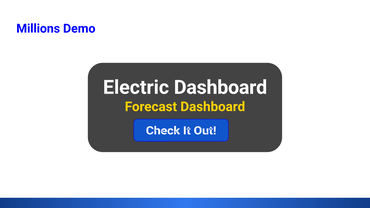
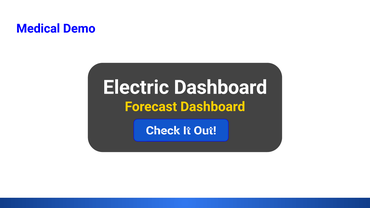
Millions: Millions -> Medical
